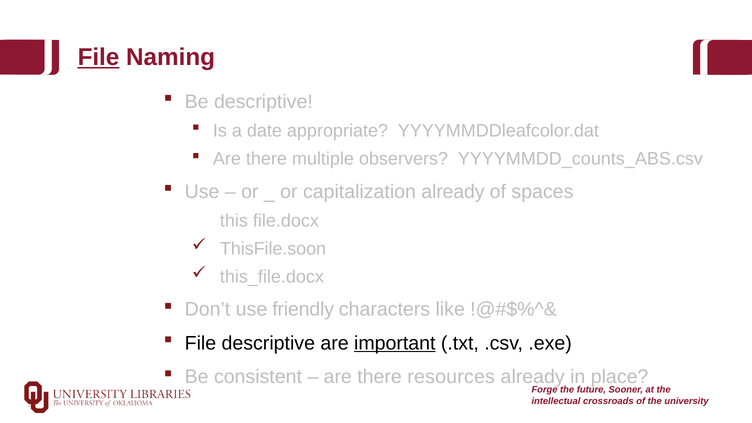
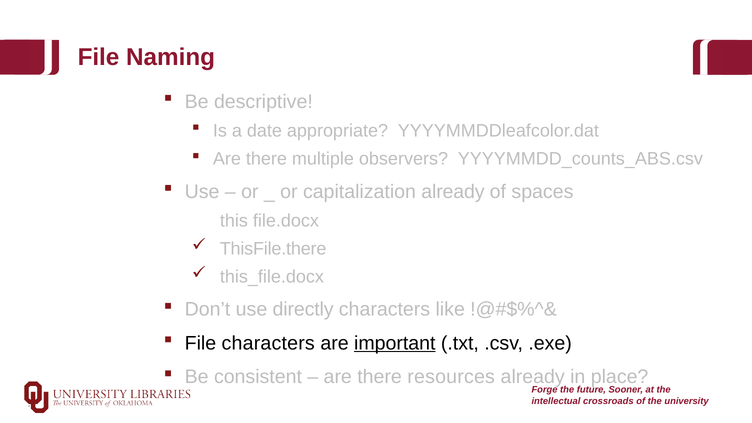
File at (98, 57) underline: present -> none
ThisFile.soon: ThisFile.soon -> ThisFile.there
friendly: friendly -> directly
File descriptive: descriptive -> characters
